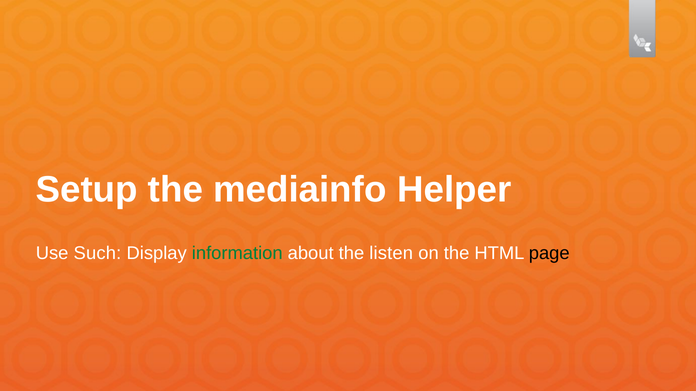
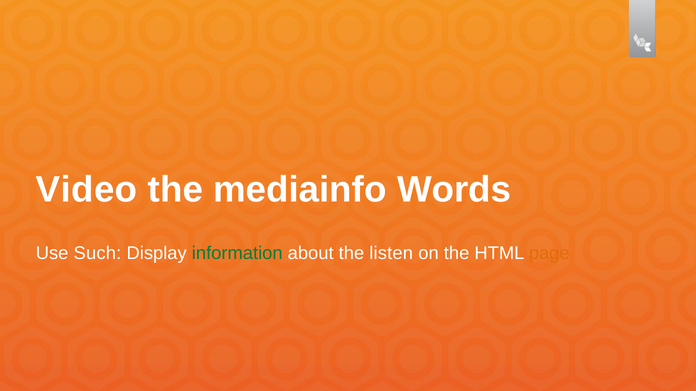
Setup: Setup -> Video
Helper: Helper -> Words
page colour: black -> orange
